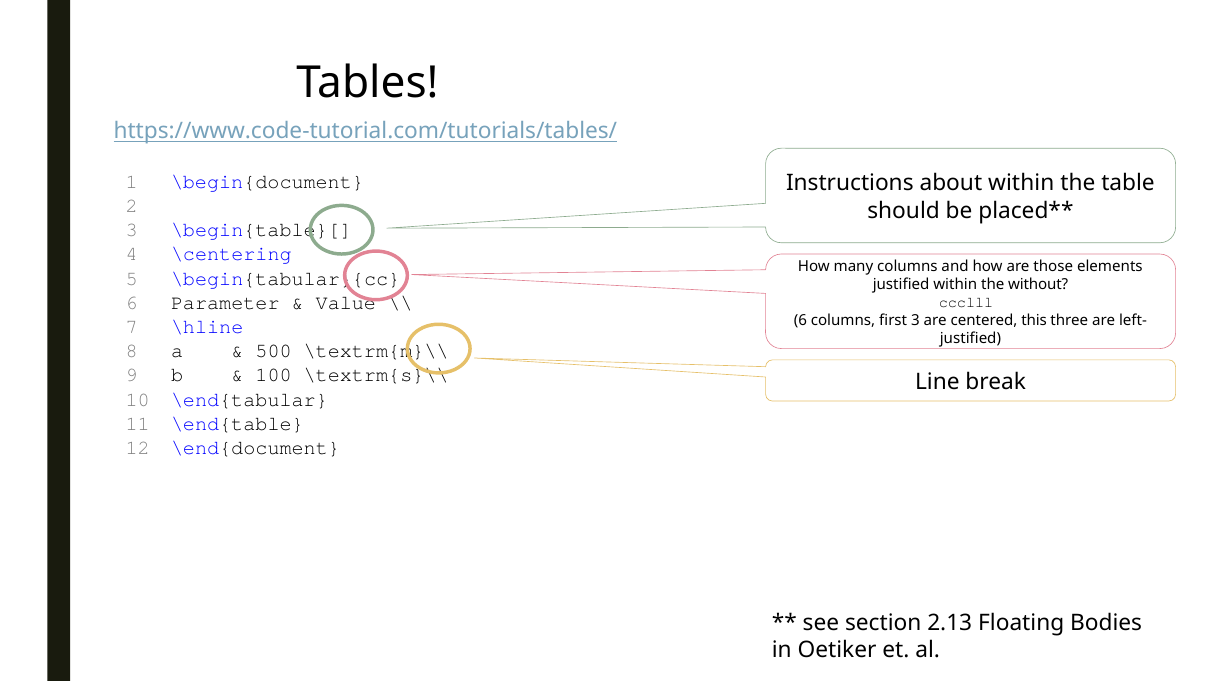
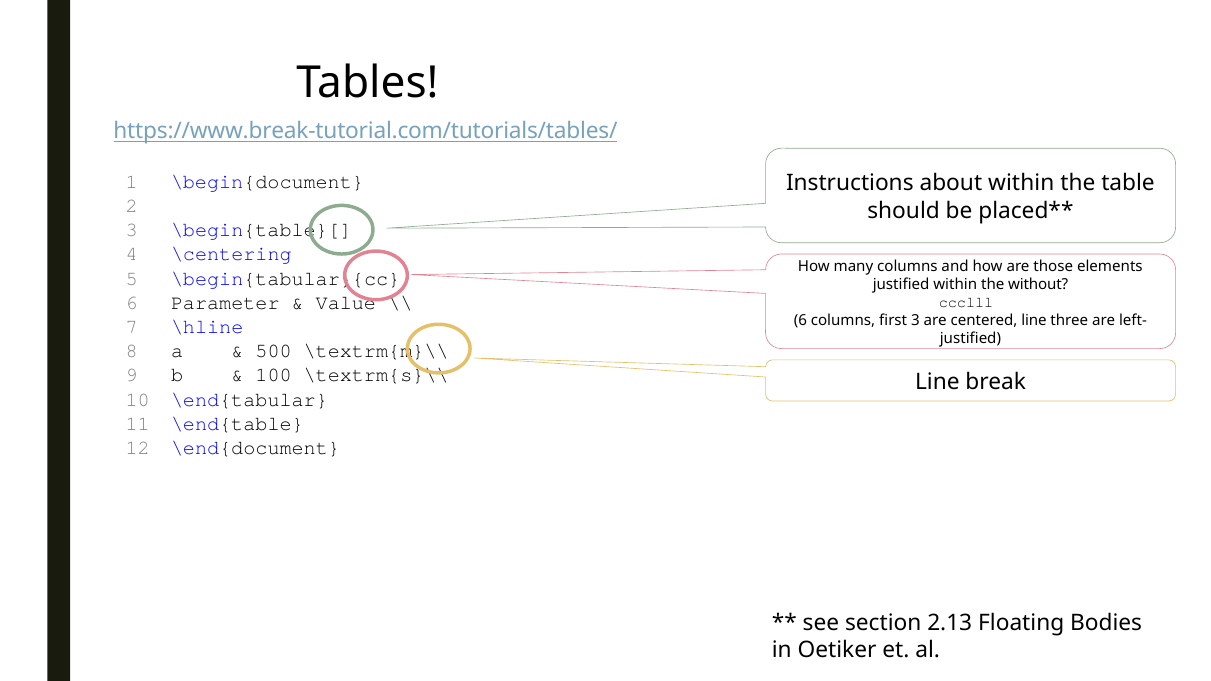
https://www.code-tutorial.com/tutorials/tables/: https://www.code-tutorial.com/tutorials/tables/ -> https://www.break-tutorial.com/tutorials/tables/
centered this: this -> line
